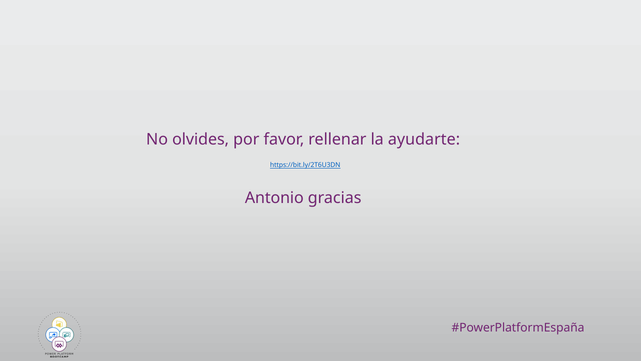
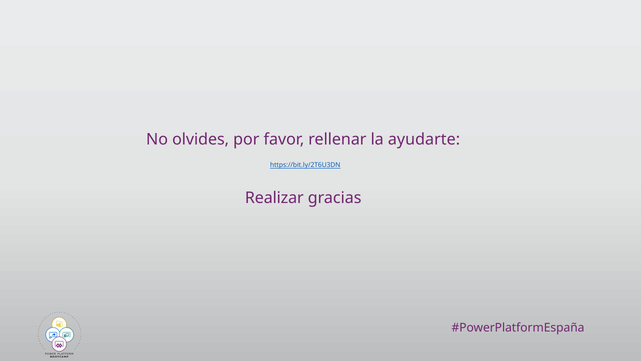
Antonio: Antonio -> Realizar
